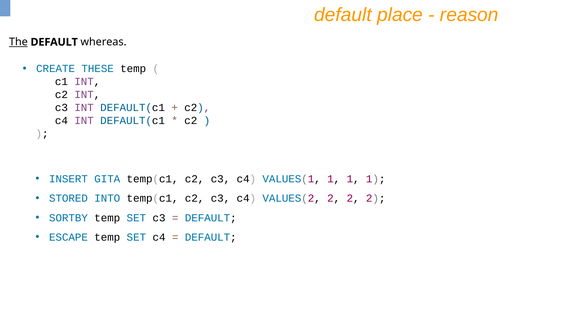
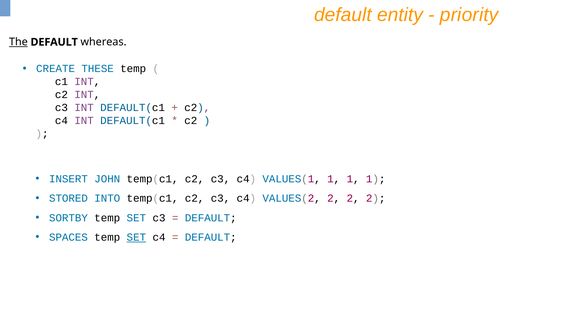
place: place -> entity
reason: reason -> priority
GITA: GITA -> JOHN
ESCAPE: ESCAPE -> SPACES
SET at (136, 237) underline: none -> present
